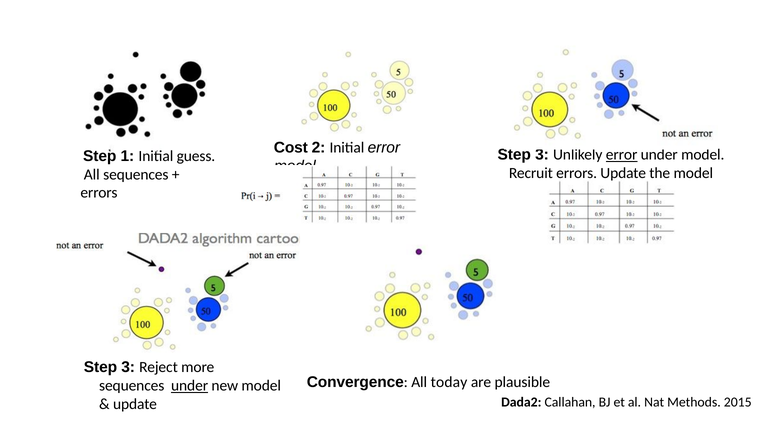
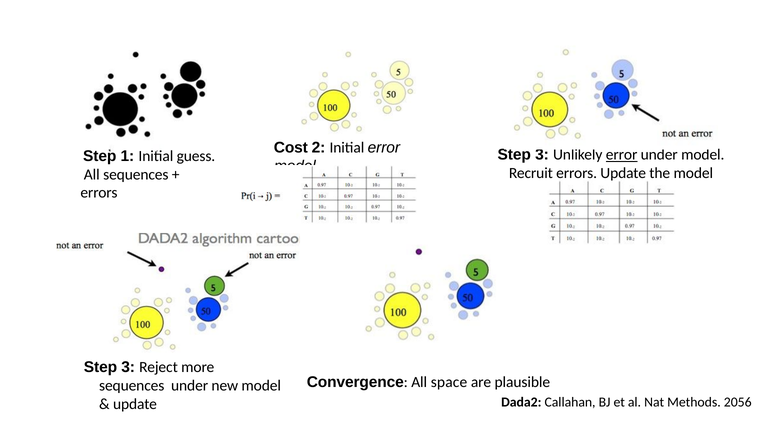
today: today -> space
under at (190, 386) underline: present -> none
2015: 2015 -> 2056
